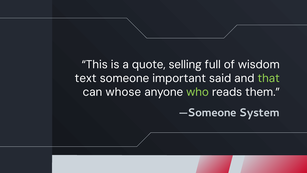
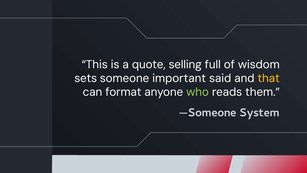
text: text -> sets
that colour: light green -> yellow
whose: whose -> format
